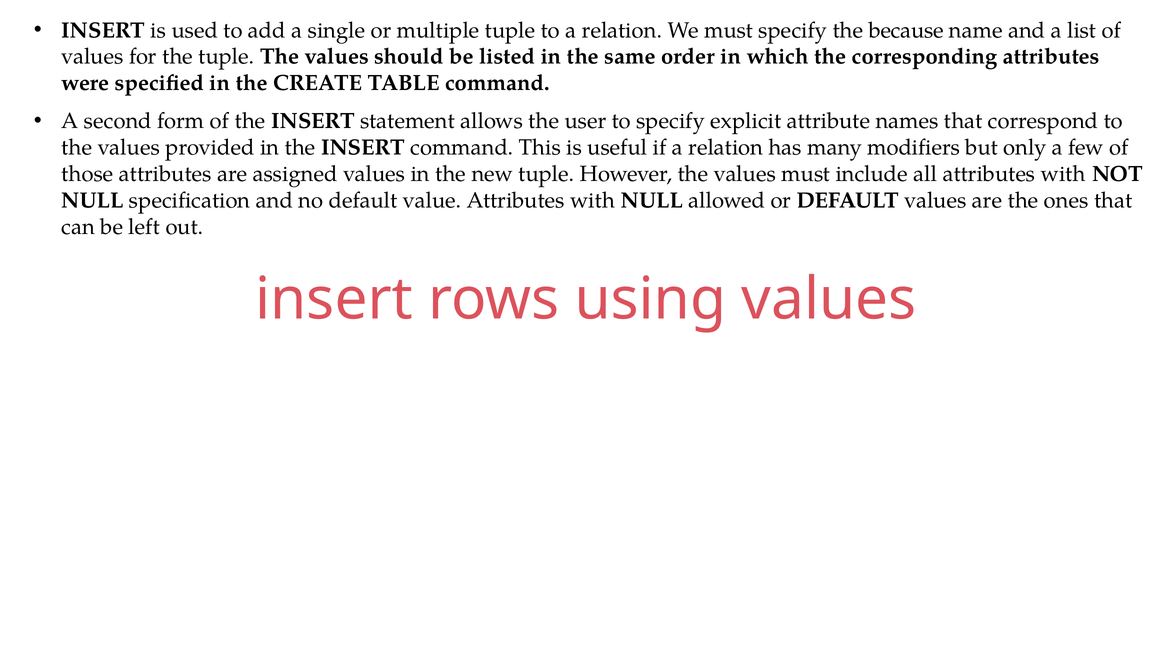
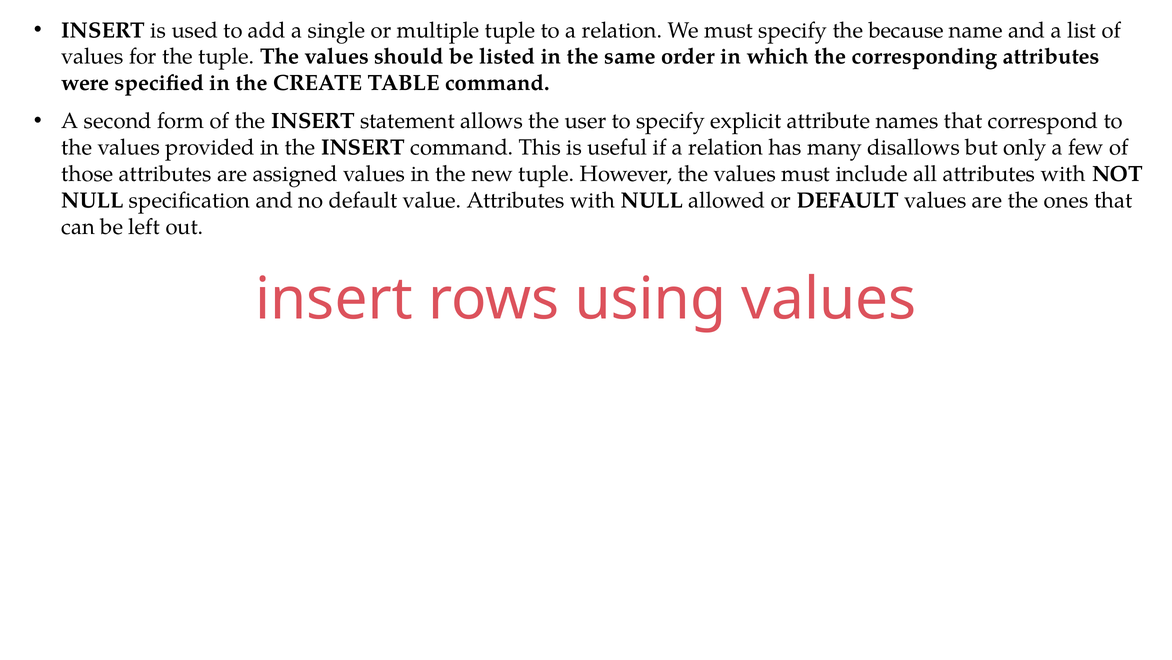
modifiers: modifiers -> disallows
